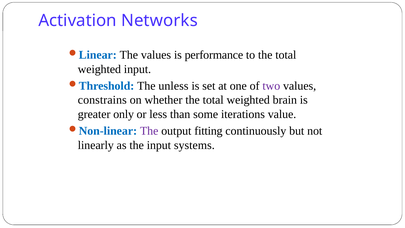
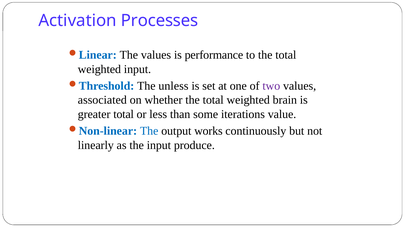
Networks: Networks -> Processes
constrains: constrains -> associated
greater only: only -> total
The at (149, 131) colour: purple -> blue
fitting: fitting -> works
systems: systems -> produce
